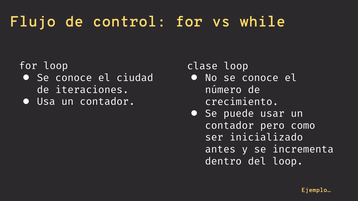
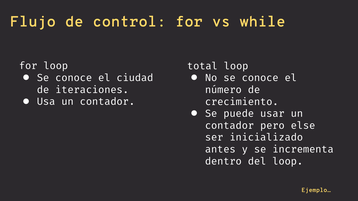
clase: clase -> total
como: como -> else
